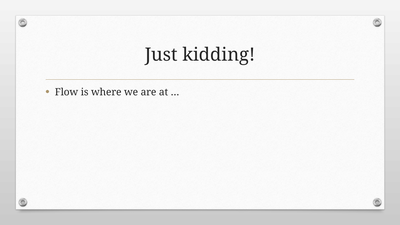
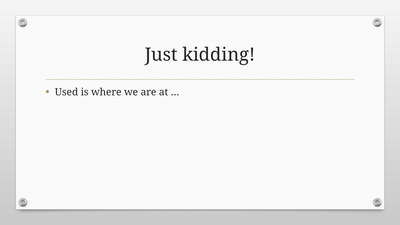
Flow: Flow -> Used
